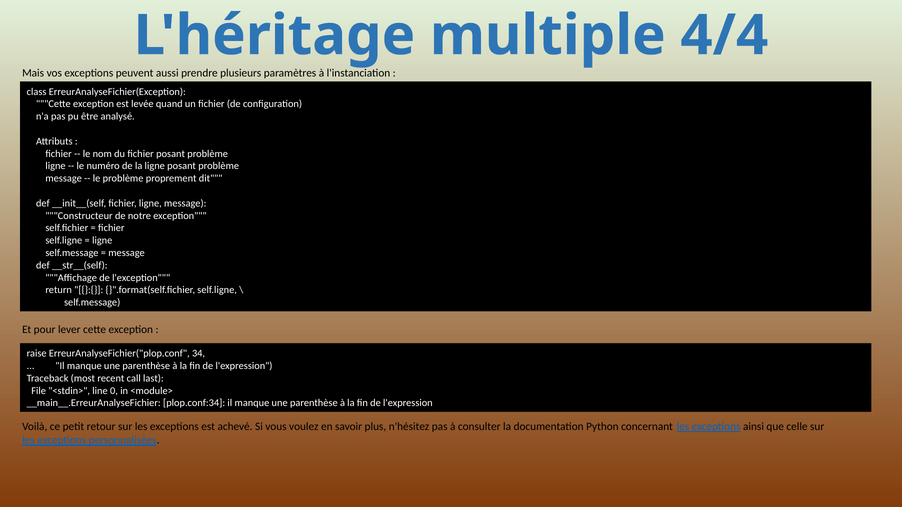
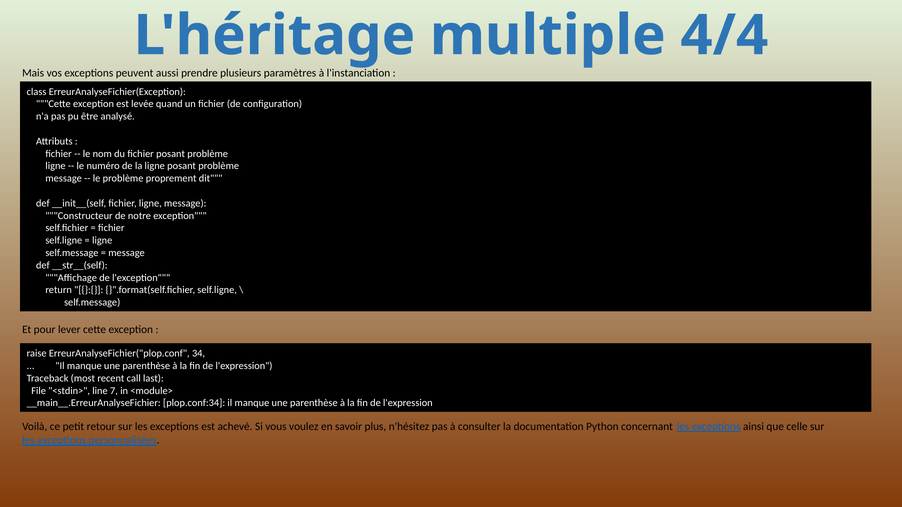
0: 0 -> 7
